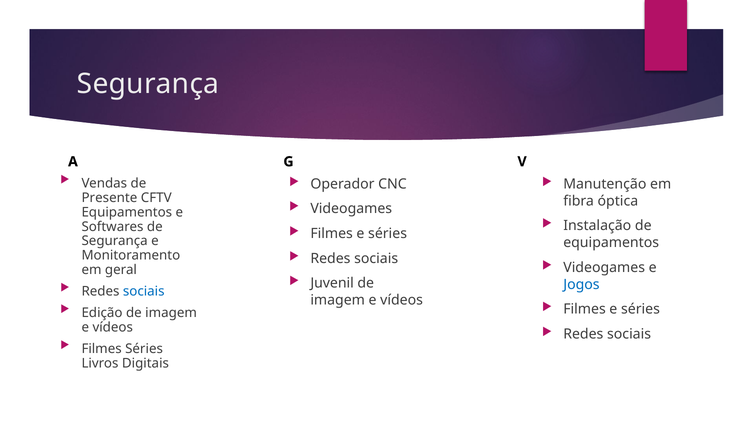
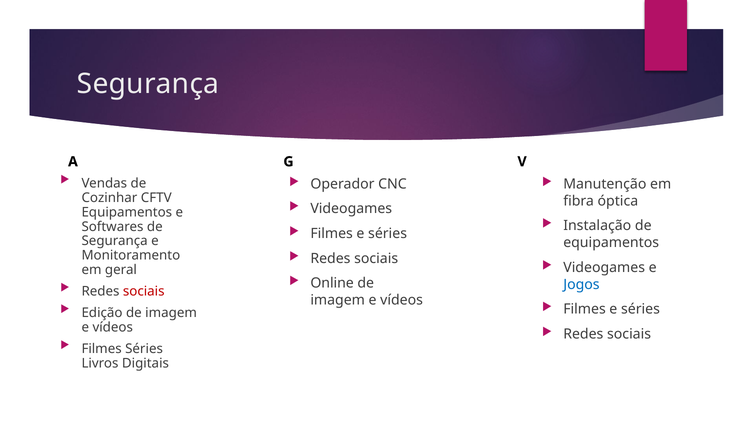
Presente: Presente -> Cozinhar
Juvenil: Juvenil -> Online
sociais at (144, 291) colour: blue -> red
